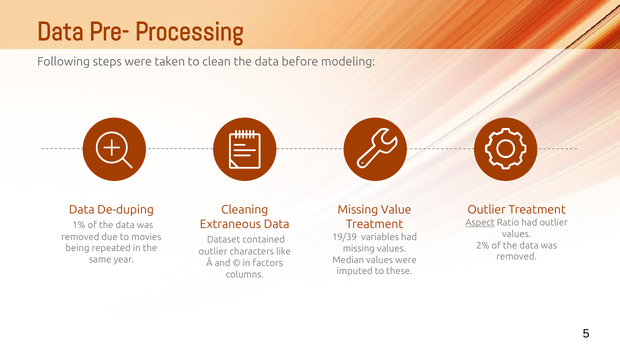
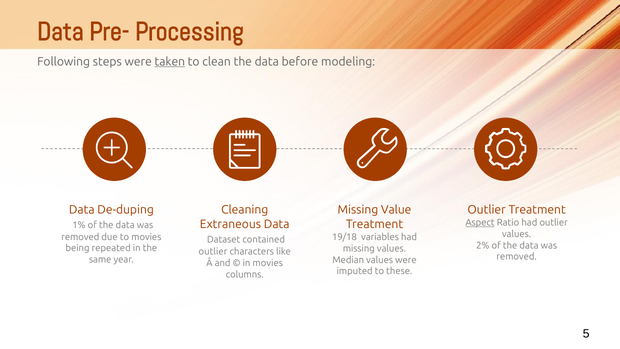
taken underline: none -> present
19/39: 19/39 -> 19/18
in factors: factors -> movies
